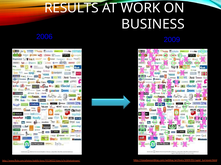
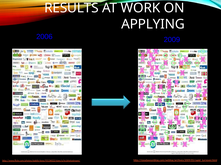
BUSINESS: BUSINESS -> APPLYING
